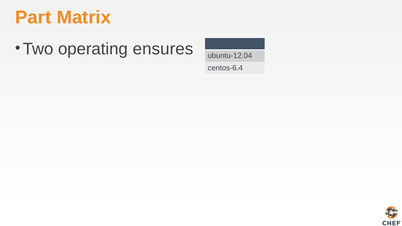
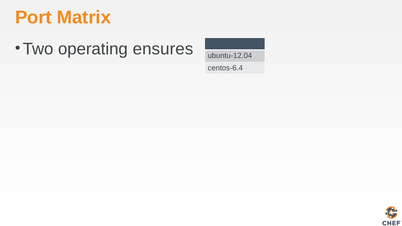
Part: Part -> Port
